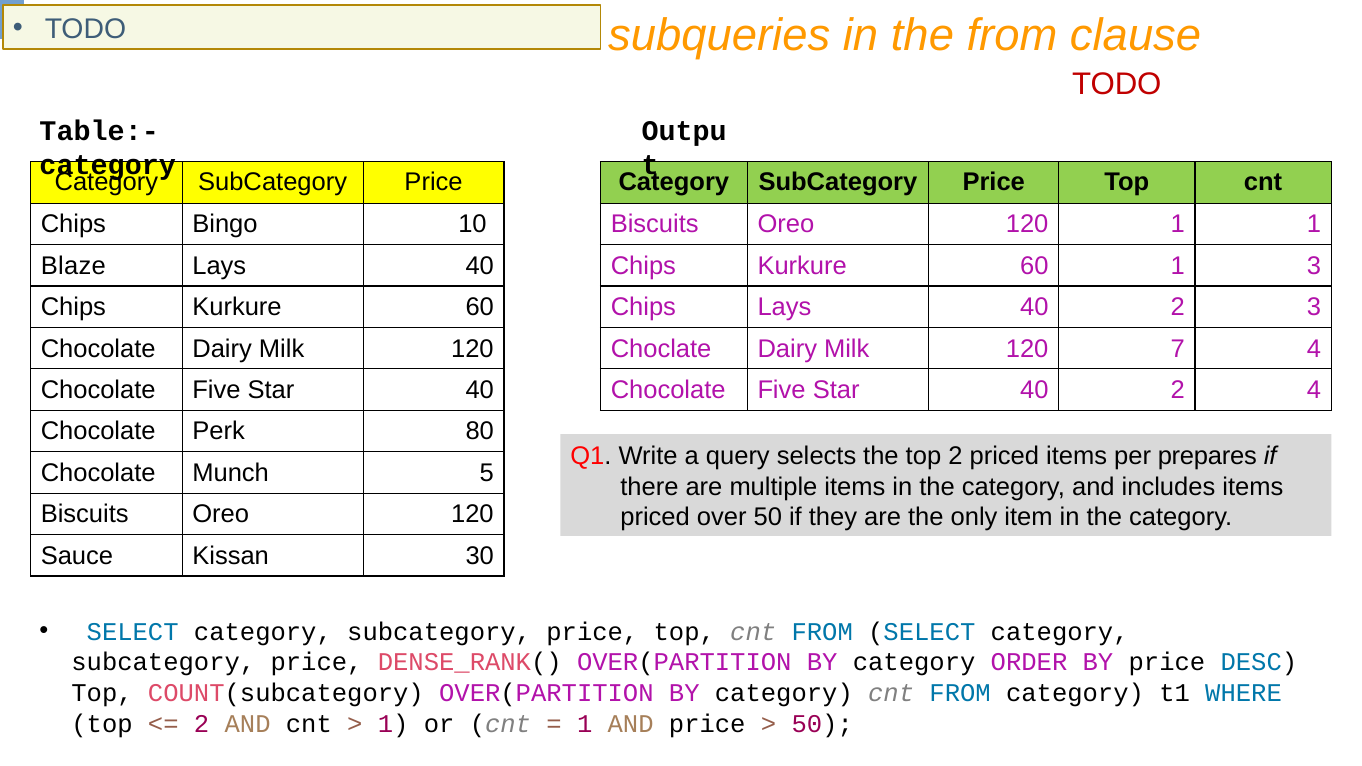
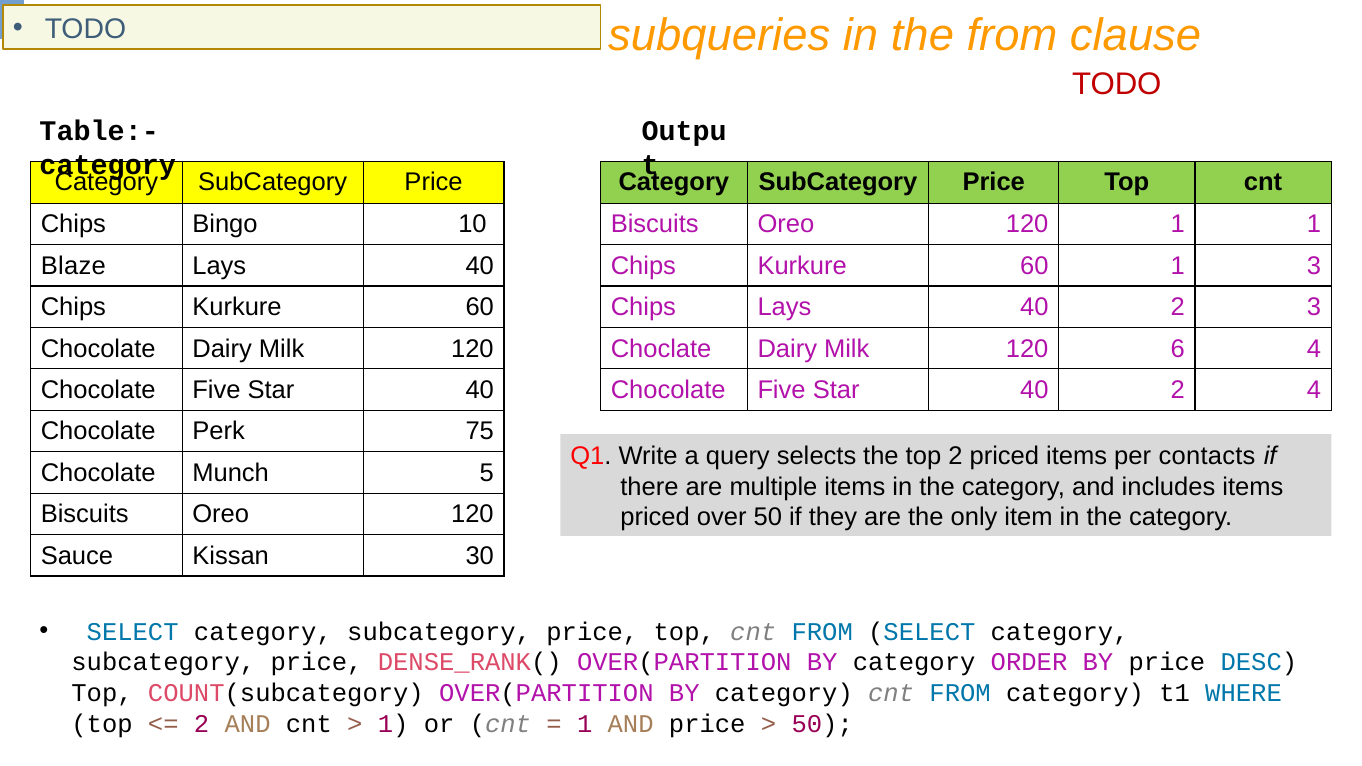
7: 7 -> 6
80: 80 -> 75
prepares: prepares -> contacts
